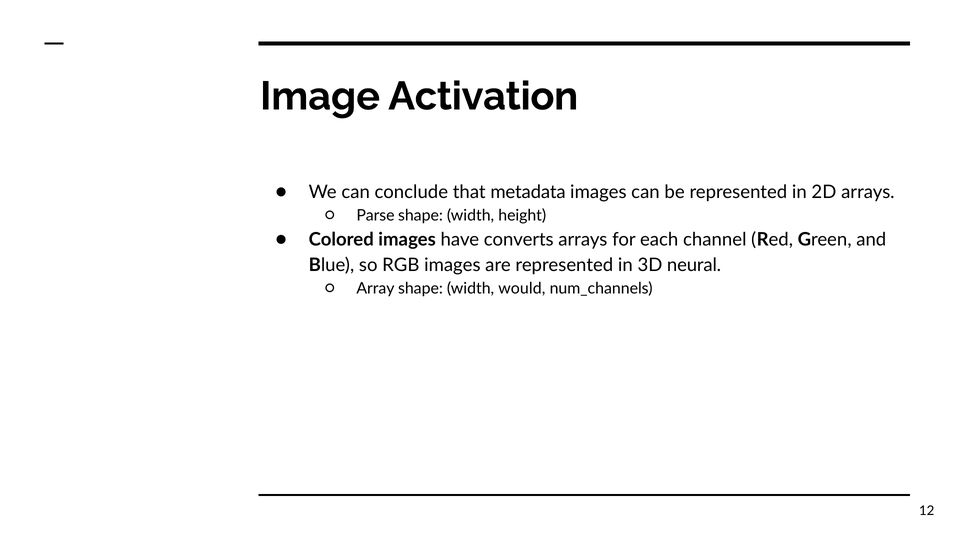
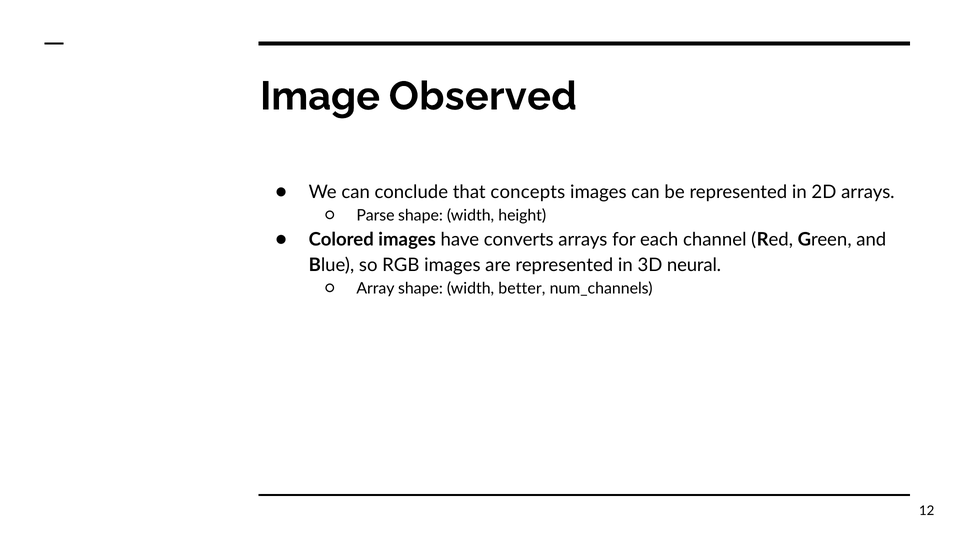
Activation: Activation -> Observed
metadata: metadata -> concepts
would: would -> better
